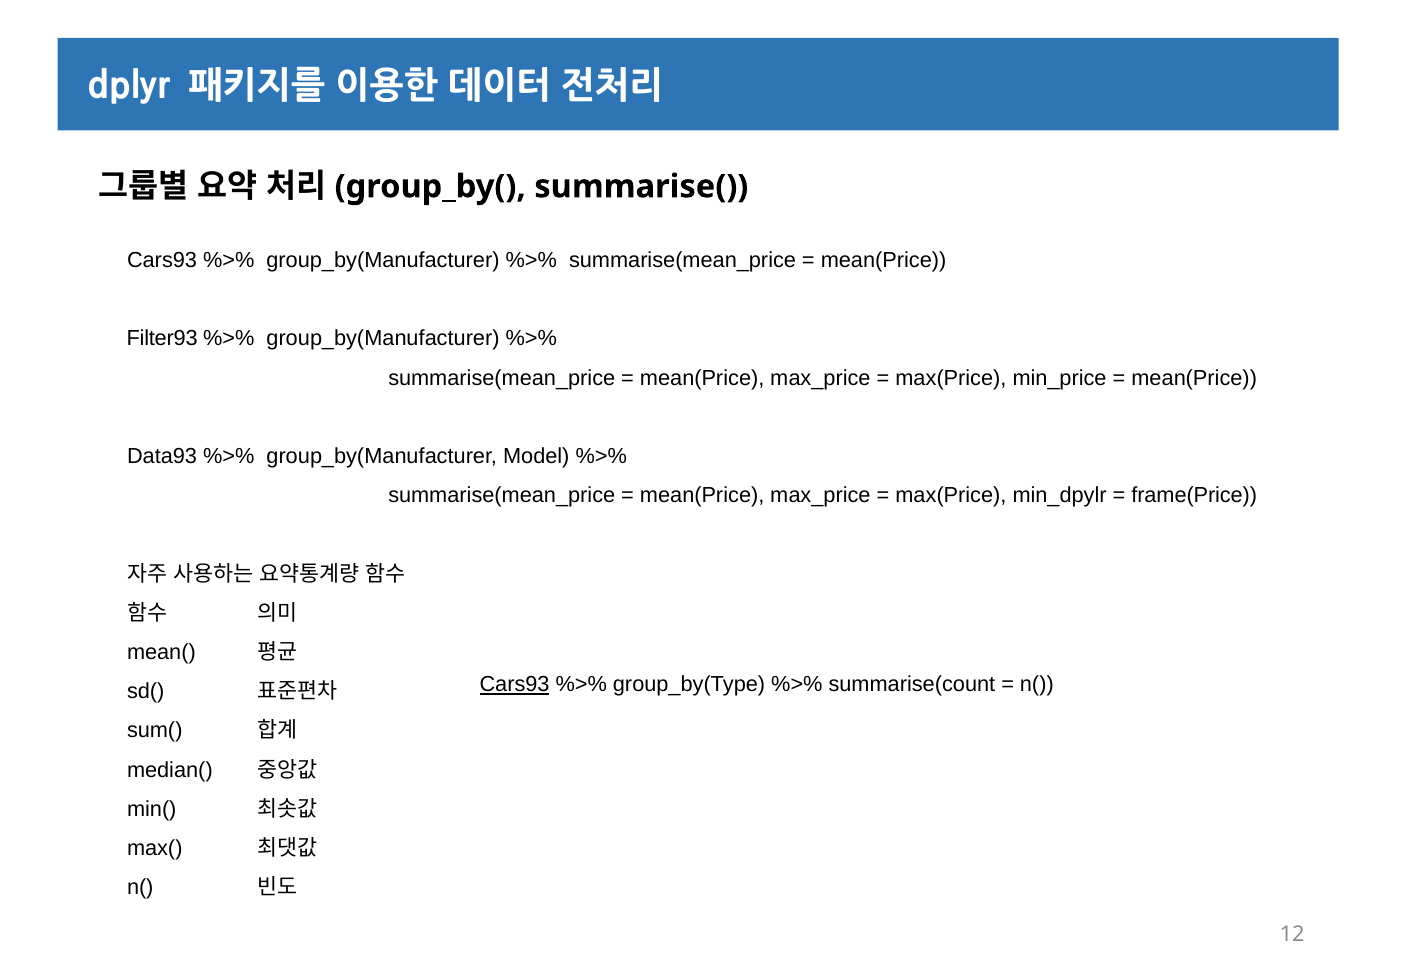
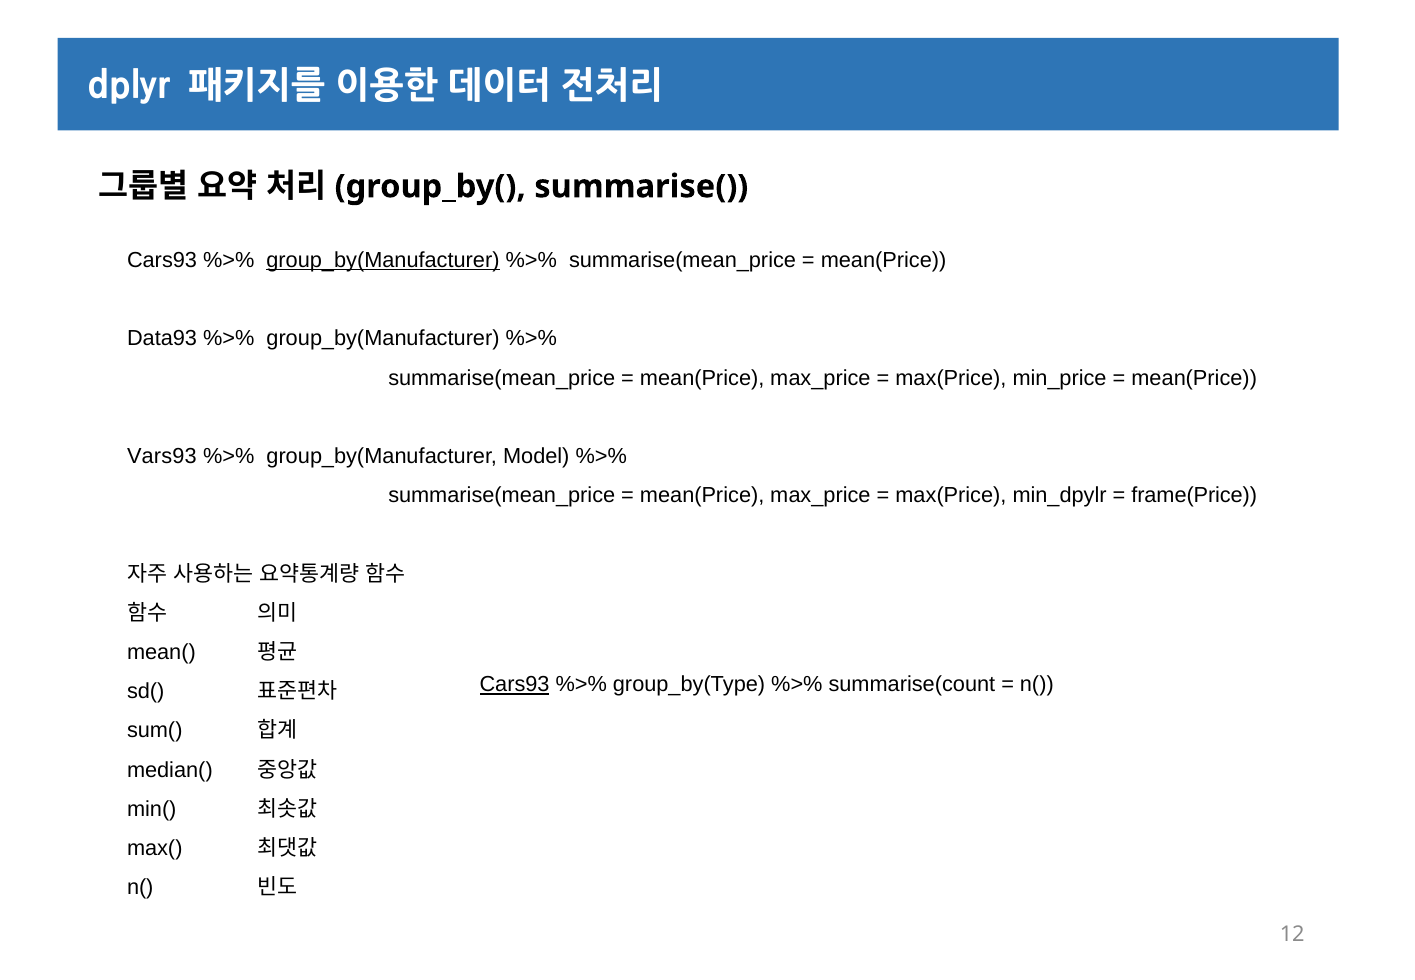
group_by(Manufacturer at (383, 260) underline: none -> present
Filter93: Filter93 -> Data93
Data93: Data93 -> Vars93
